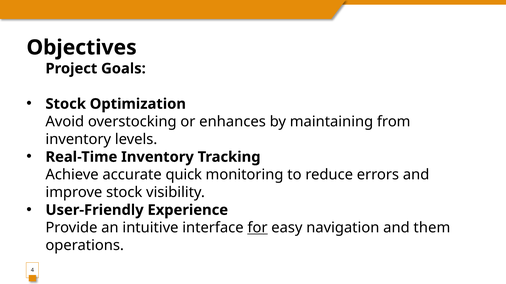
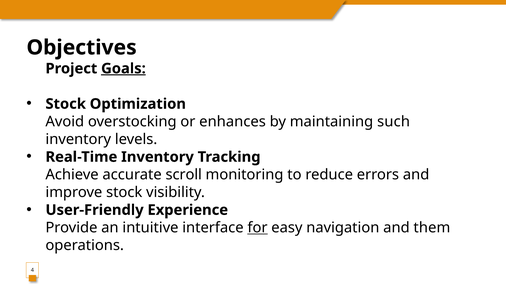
Goals underline: none -> present
from: from -> such
quick: quick -> scroll
